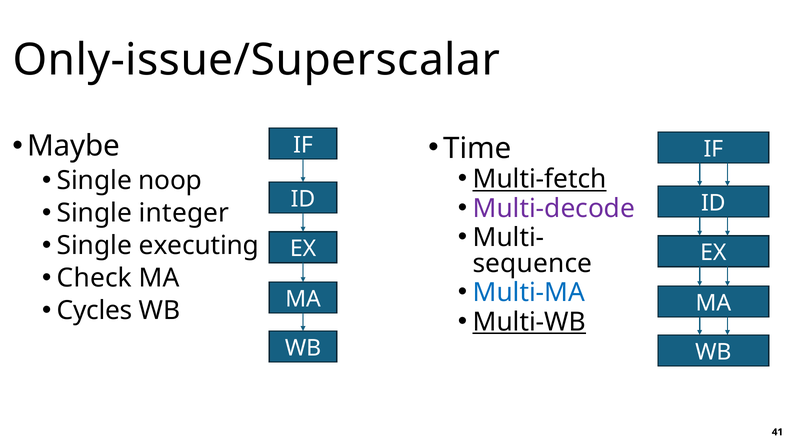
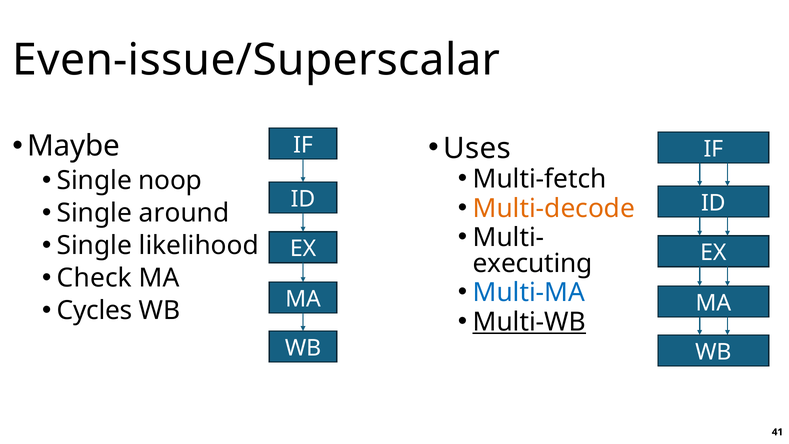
Only-issue/Superscalar: Only-issue/Superscalar -> Even-issue/Superscalar
Time: Time -> Uses
Multi-fetch underline: present -> none
Multi-decode colour: purple -> orange
integer: integer -> around
executing: executing -> likelihood
sequence: sequence -> executing
